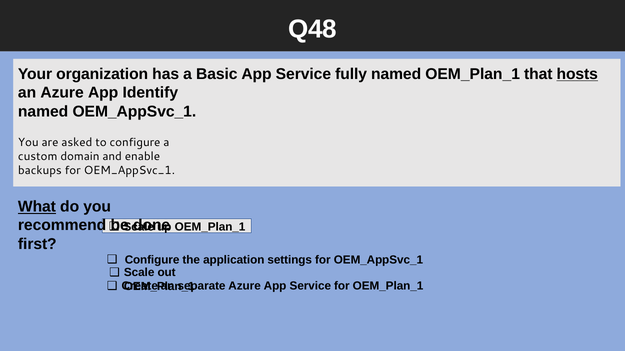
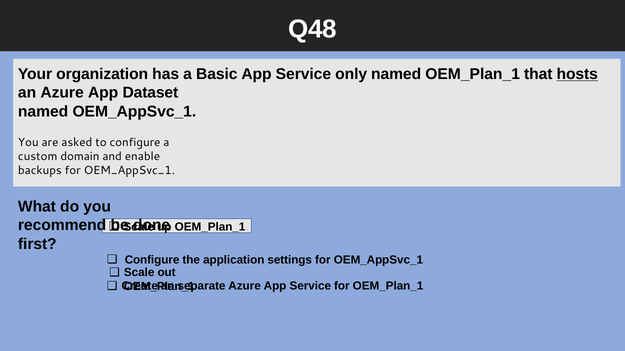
fully: fully -> only
Identify: Identify -> Dataset
What underline: present -> none
